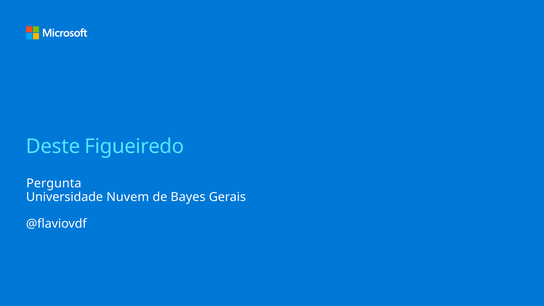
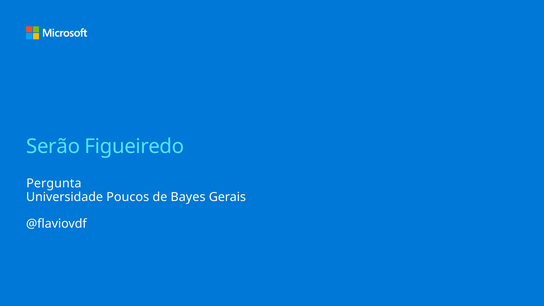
Deste: Deste -> Serão
Nuvem: Nuvem -> Poucos
